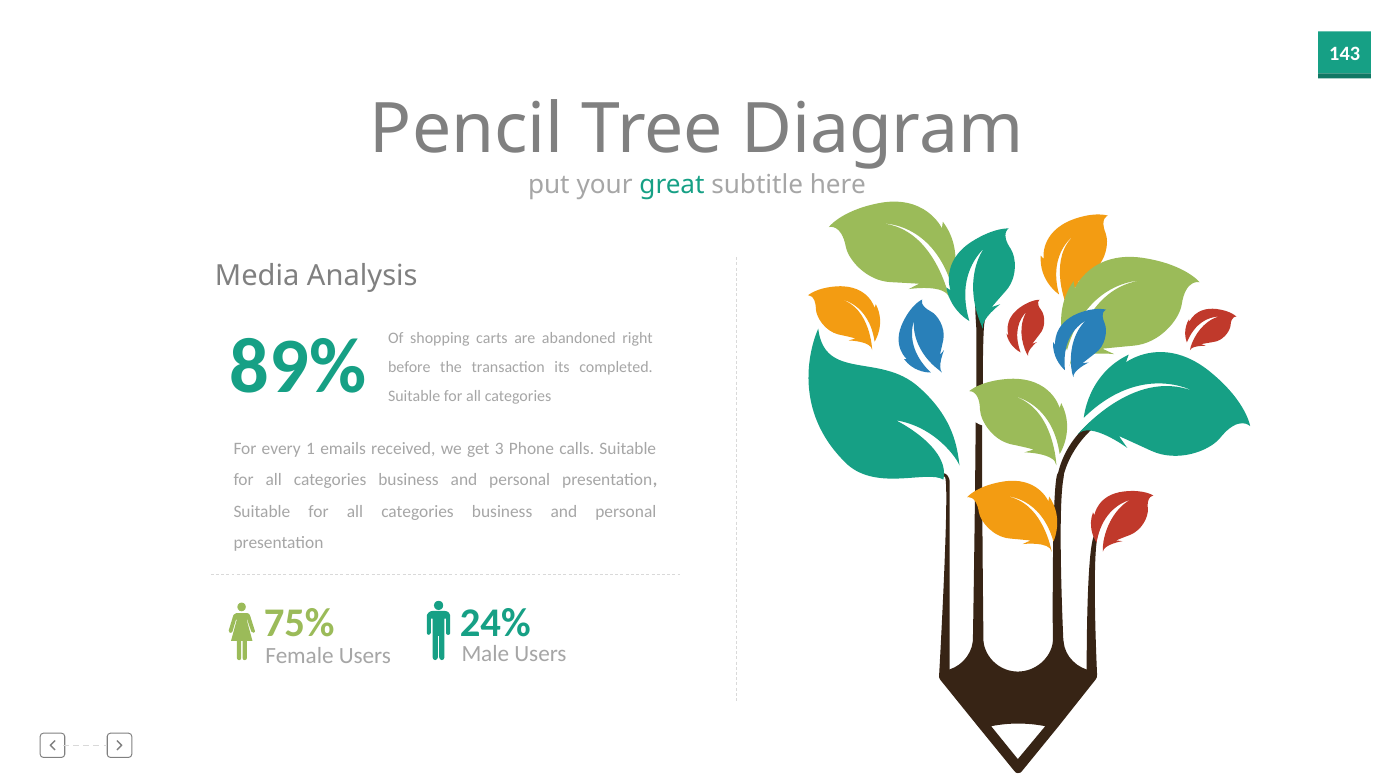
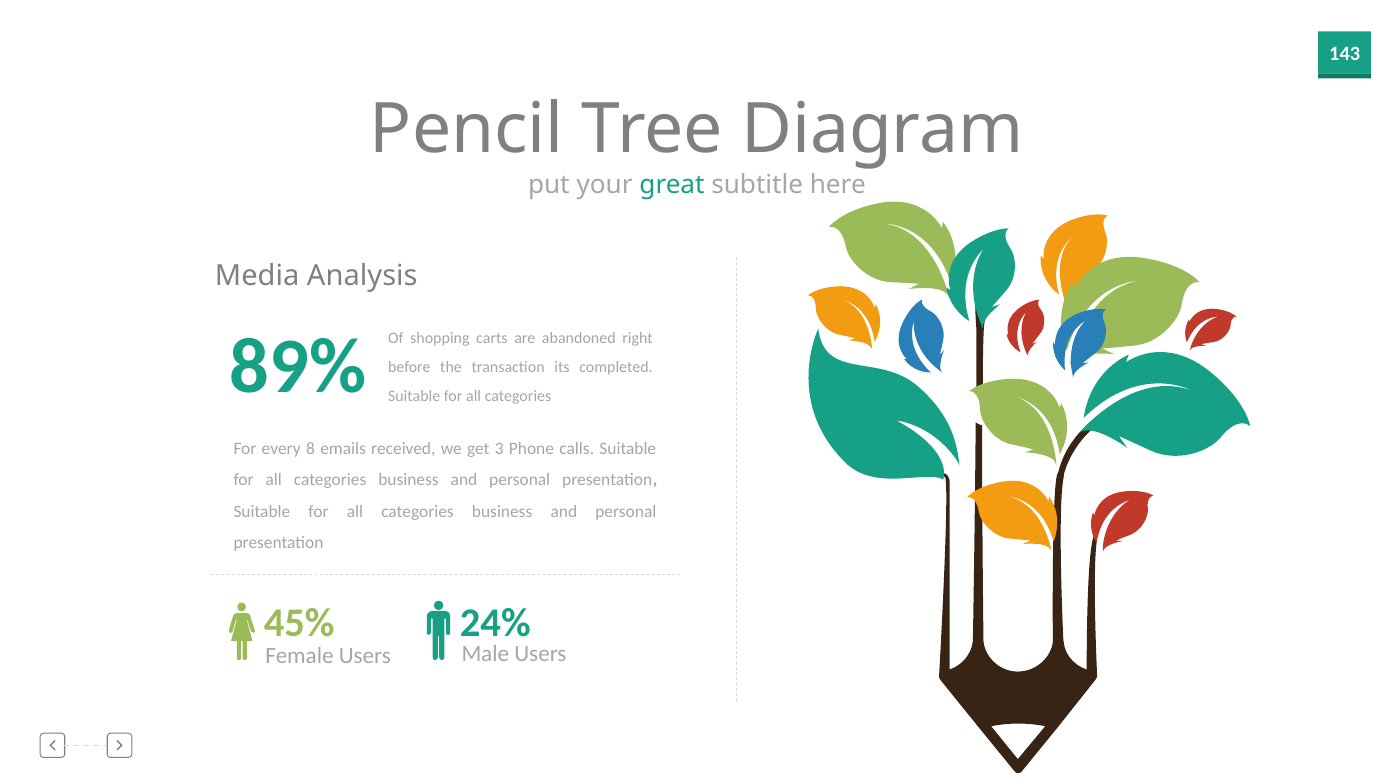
1: 1 -> 8
75%: 75% -> 45%
